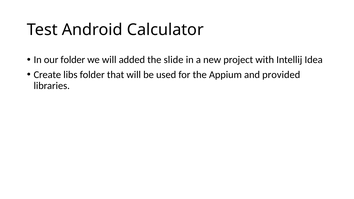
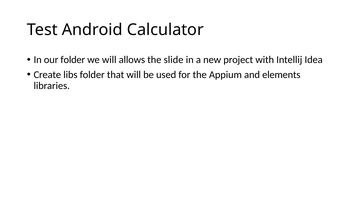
added: added -> allows
provided: provided -> elements
